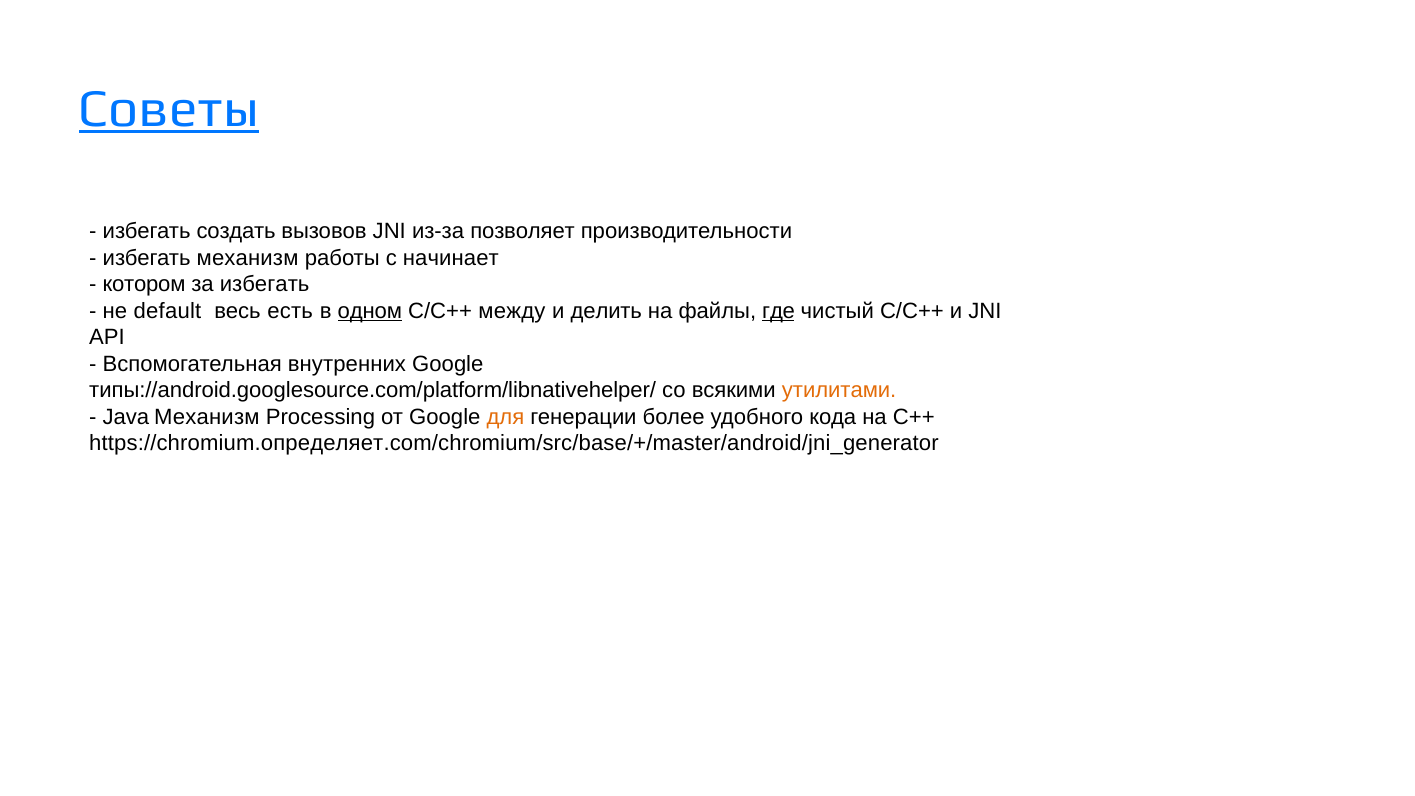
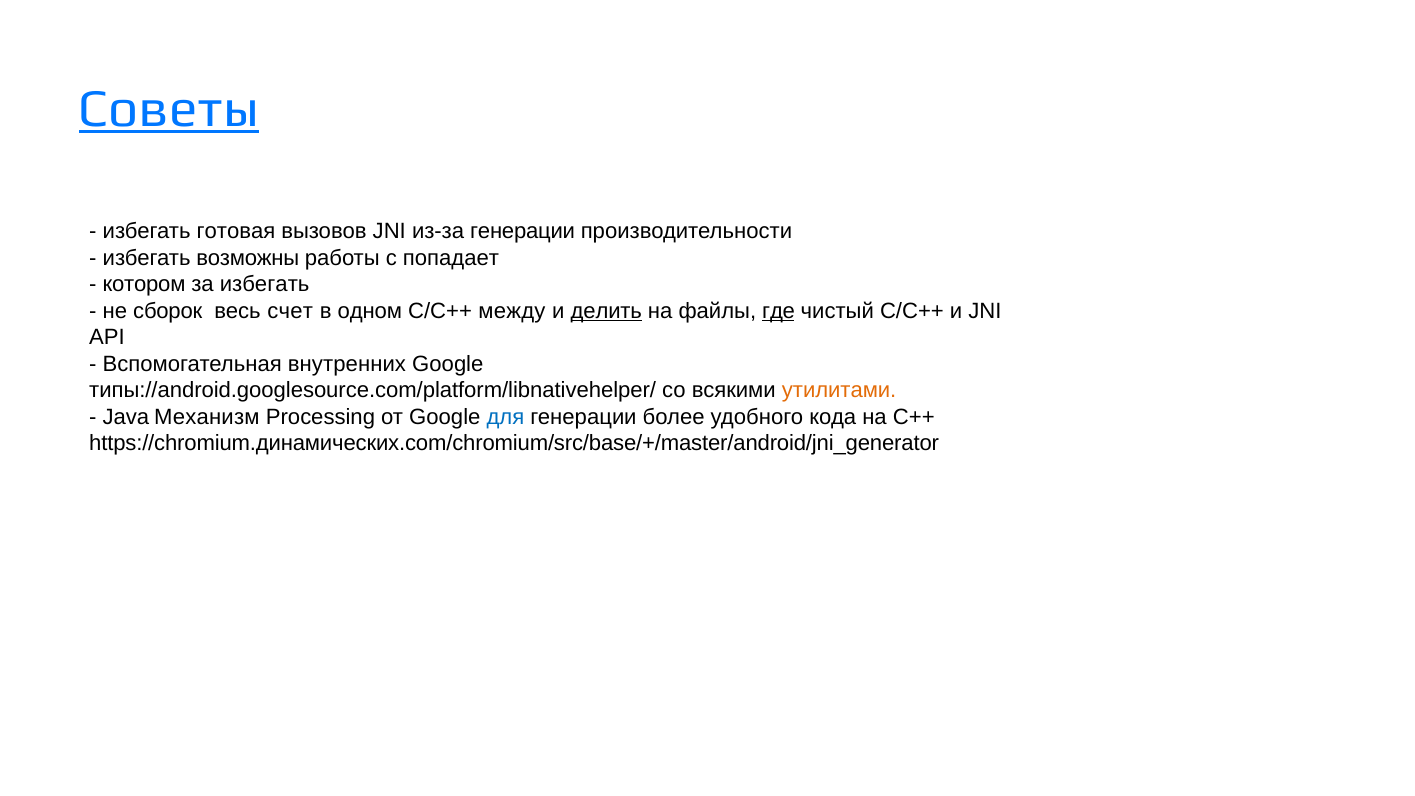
создать: создать -> готовая
из-за позволяет: позволяет -> генерации
избегать механизм: механизм -> возможны
начинает: начинает -> попадает
default: default -> сборок
есть: есть -> счет
одном underline: present -> none
делить underline: none -> present
для colour: orange -> blue
https://chromium.определяет.com/chromium/src/base/+/master/android/jni_generator: https://chromium.определяет.com/chromium/src/base/+/master/android/jni_generator -> https://chromium.динамических.com/chromium/src/base/+/master/android/jni_generator
